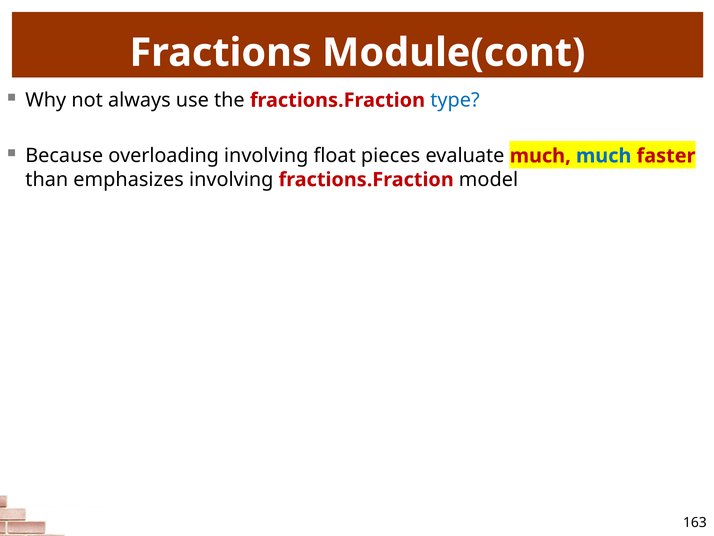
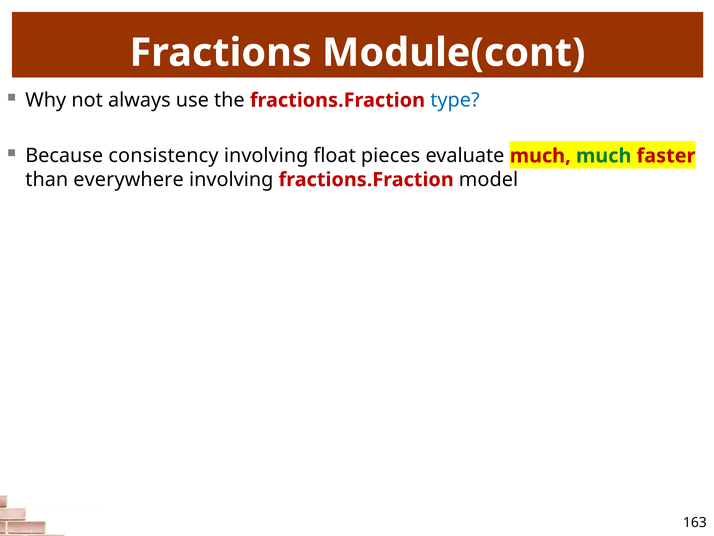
overloading: overloading -> consistency
much at (604, 156) colour: blue -> green
emphasizes: emphasizes -> everywhere
